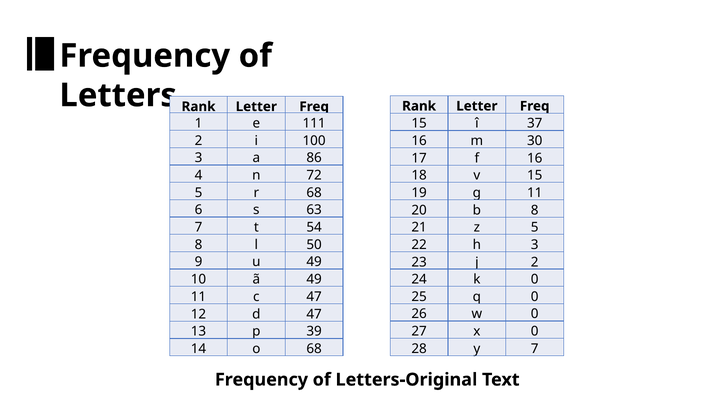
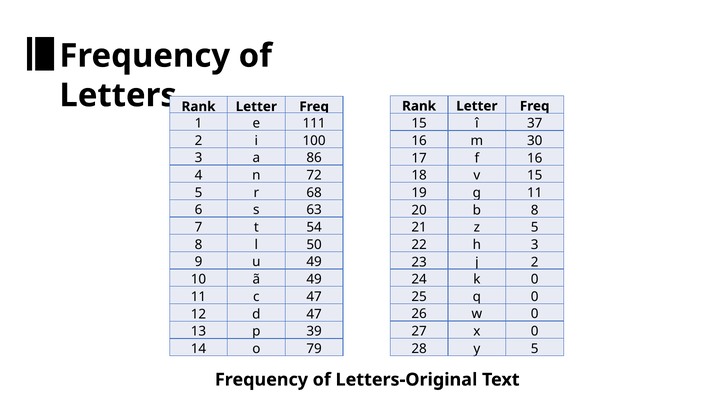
y 7: 7 -> 5
o 68: 68 -> 79
